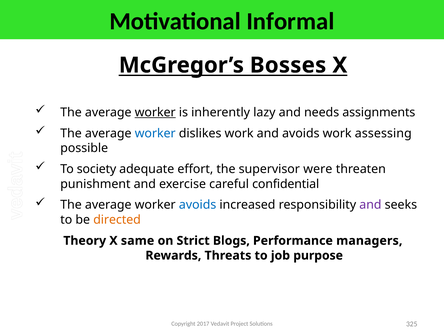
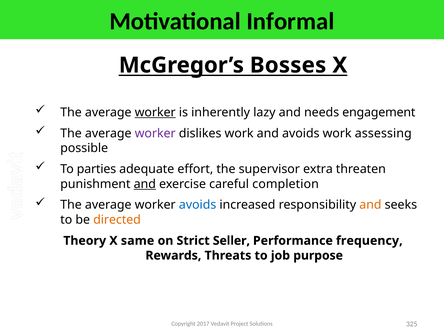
assignments: assignments -> engagement
worker at (155, 133) colour: blue -> purple
society: society -> parties
were: were -> extra
and at (145, 184) underline: none -> present
confidential: confidential -> completion
and at (370, 205) colour: purple -> orange
Blogs: Blogs -> Seller
managers: managers -> frequency
